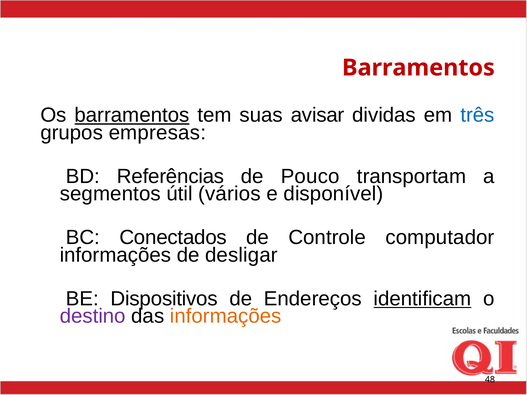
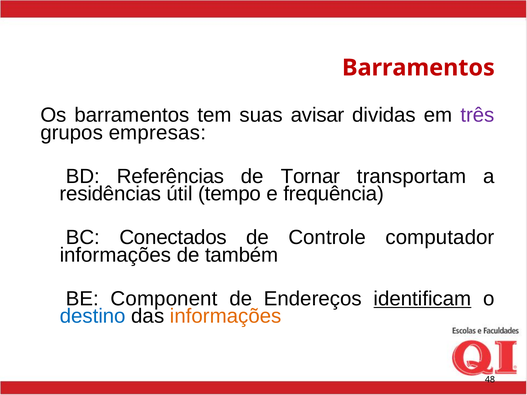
barramentos at (132, 115) underline: present -> none
três colour: blue -> purple
Pouco: Pouco -> Tornar
segmentos: segmentos -> residências
vários: vários -> tempo
disponível: disponível -> frequência
desligar: desligar -> também
Dispositivos: Dispositivos -> Component
destino colour: purple -> blue
